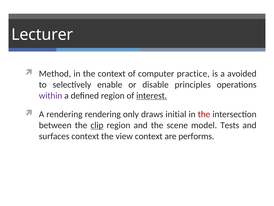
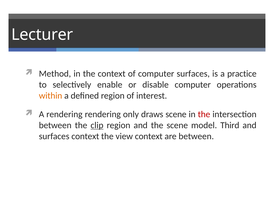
computer practice: practice -> surfaces
avoided: avoided -> practice
disable principles: principles -> computer
within colour: purple -> orange
interest underline: present -> none
draws initial: initial -> scene
Tests: Tests -> Third
are performs: performs -> between
